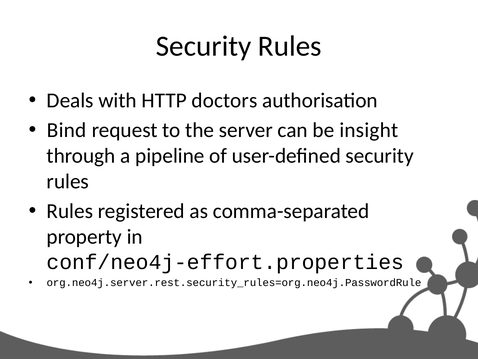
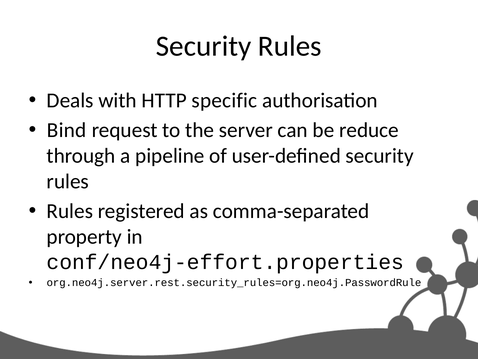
doctors: doctors -> specific
insight: insight -> reduce
